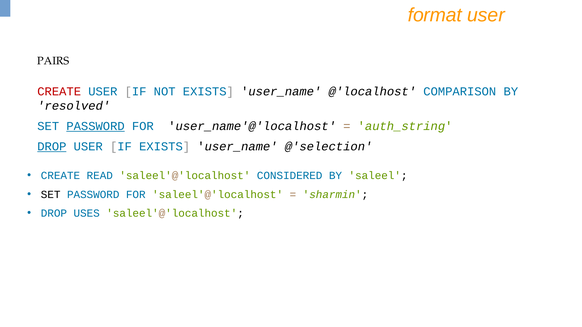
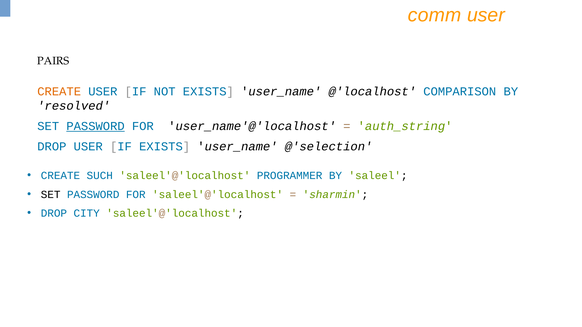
format: format -> comm
CREATE at (59, 91) colour: red -> orange
DROP at (52, 147) underline: present -> none
READ: READ -> SUCH
CONSIDERED: CONSIDERED -> PROGRAMMER
USES: USES -> CITY
